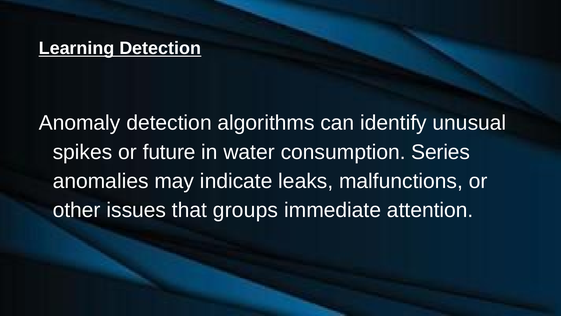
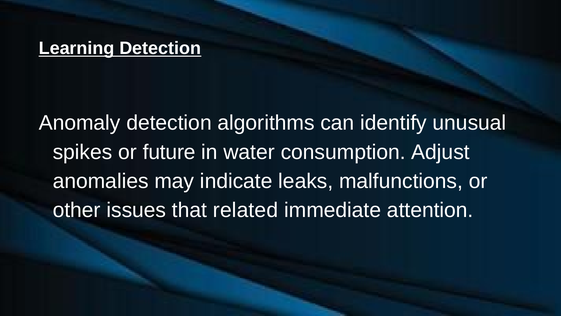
Series: Series -> Adjust
groups: groups -> related
